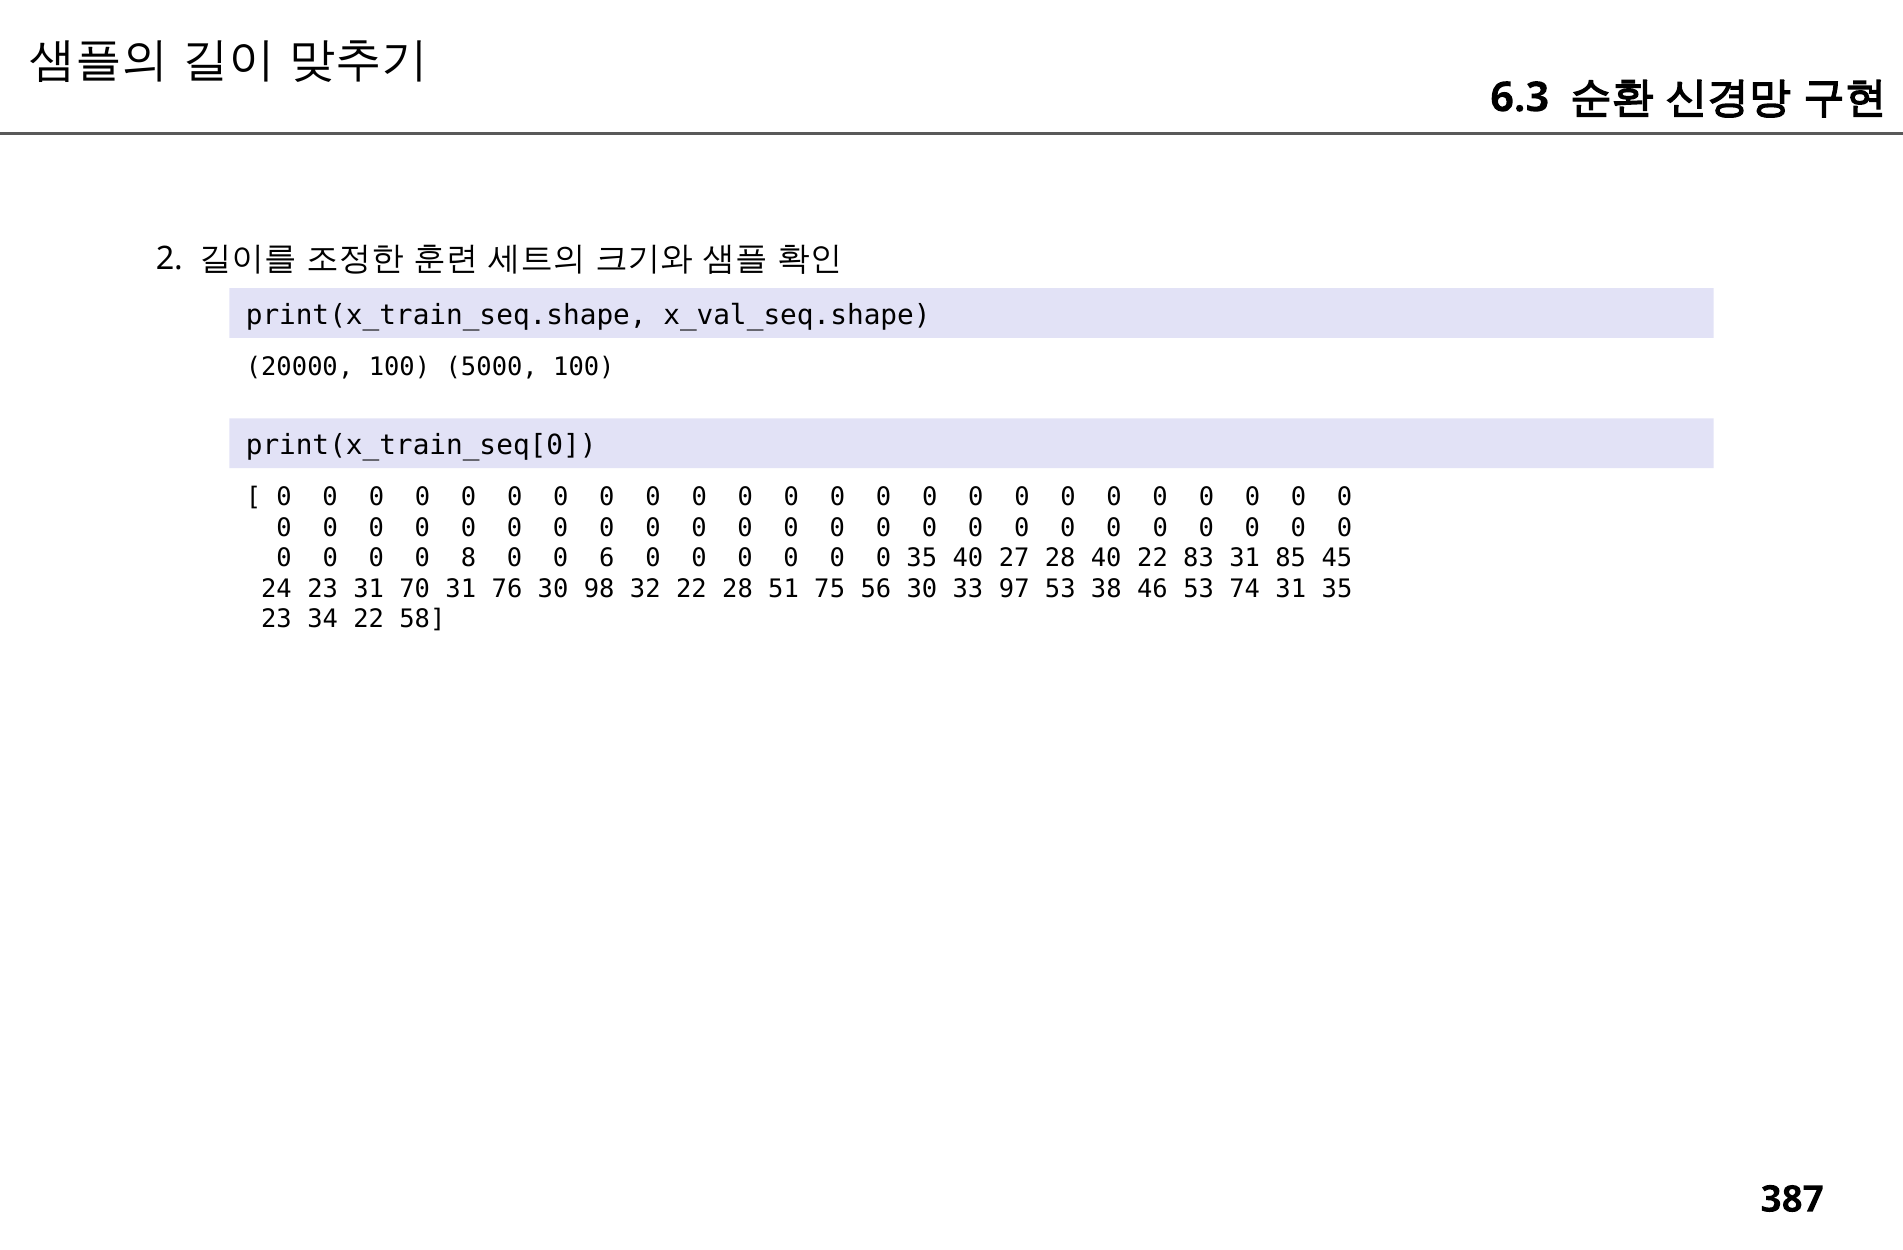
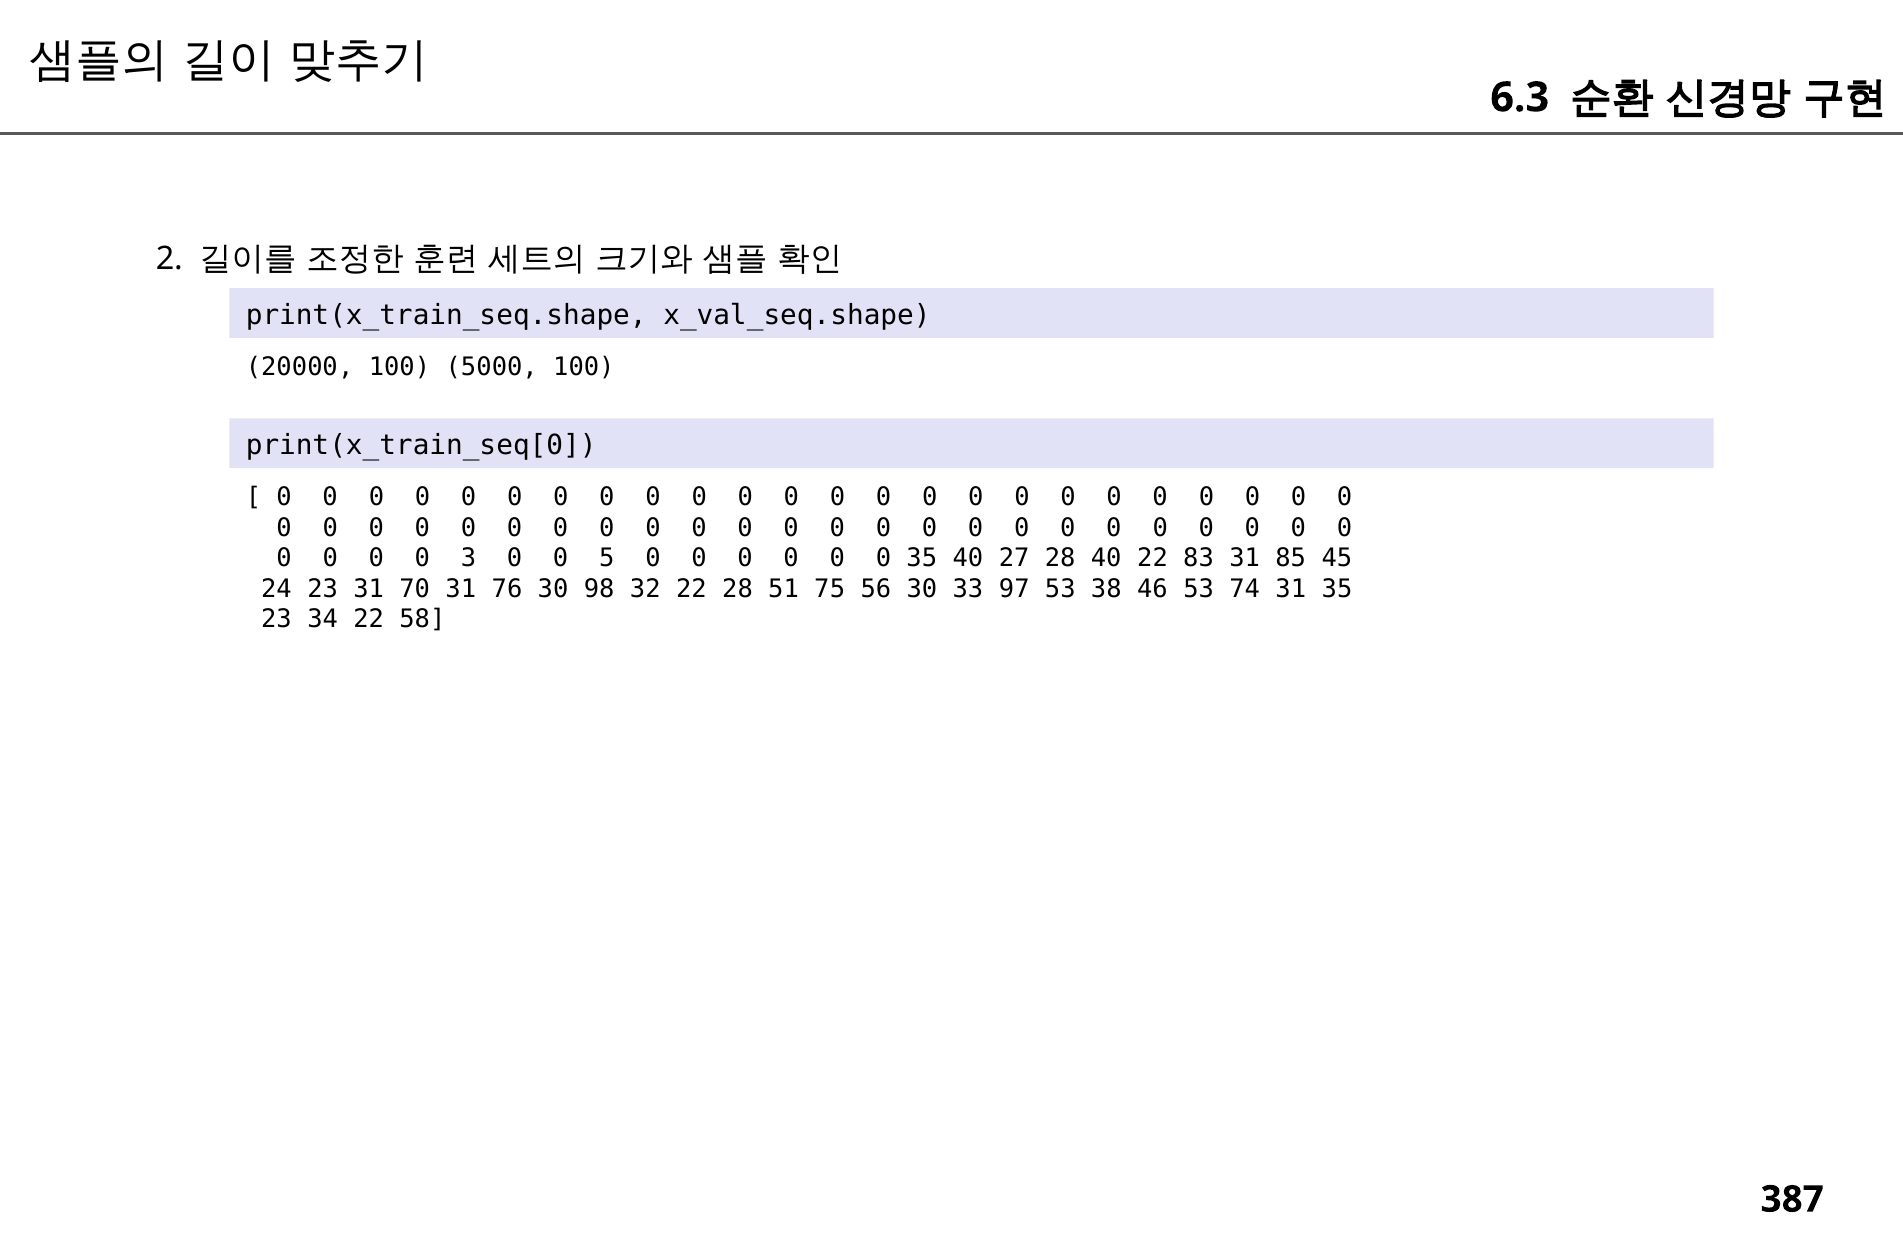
8: 8 -> 3
6: 6 -> 5
